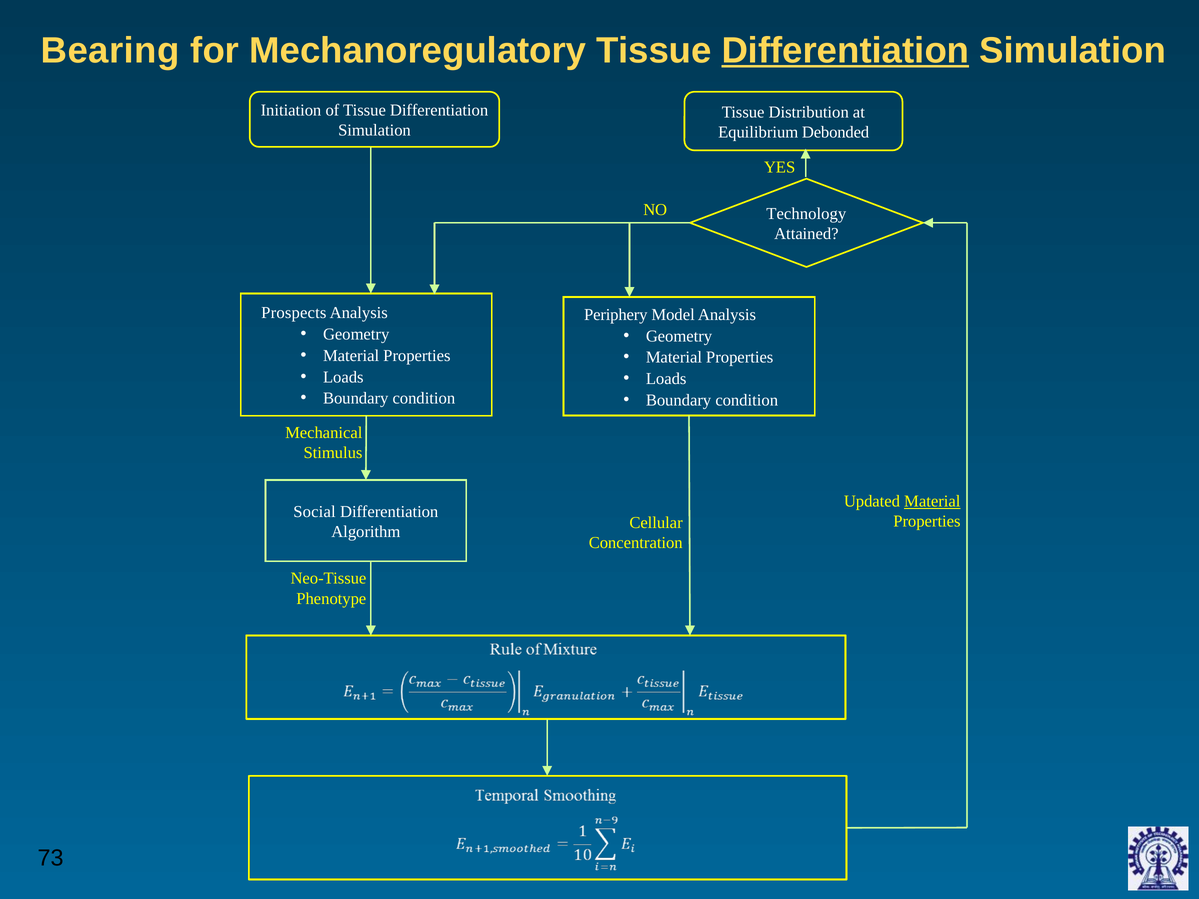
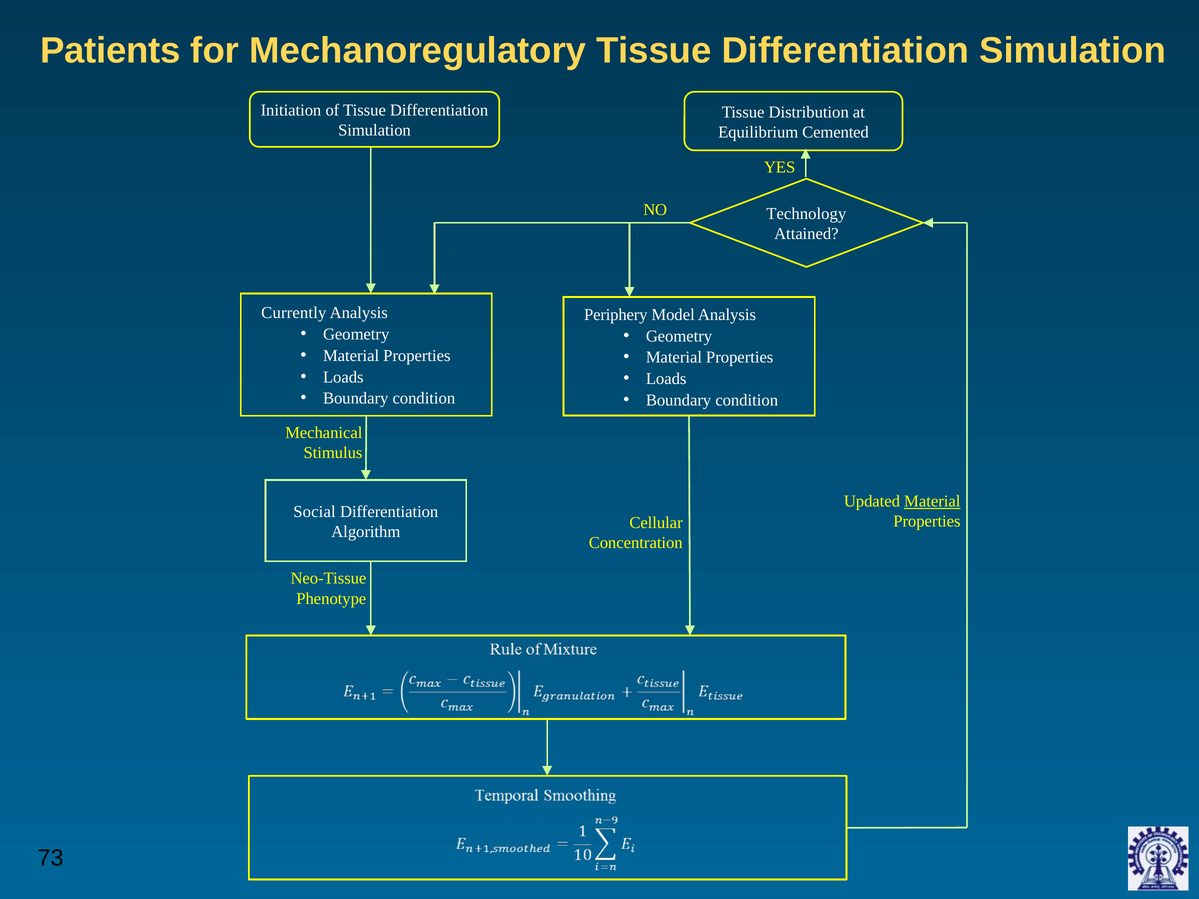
Bearing: Bearing -> Patients
Differentiation at (845, 51) underline: present -> none
Debonded: Debonded -> Cemented
Prospects: Prospects -> Currently
